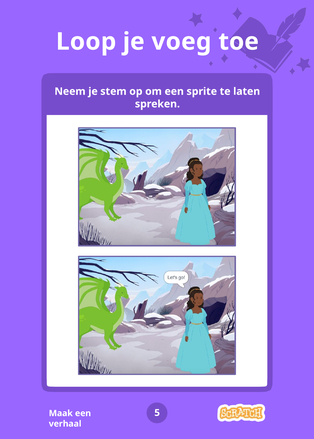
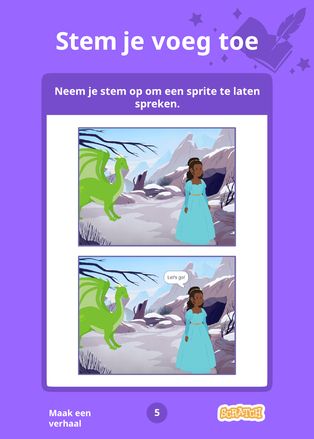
Loop at (86, 42): Loop -> Stem
